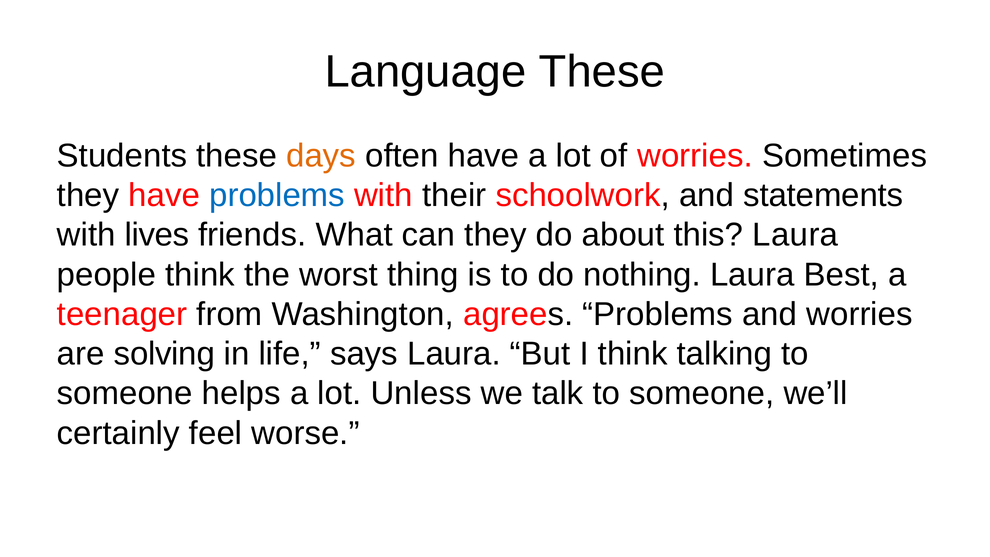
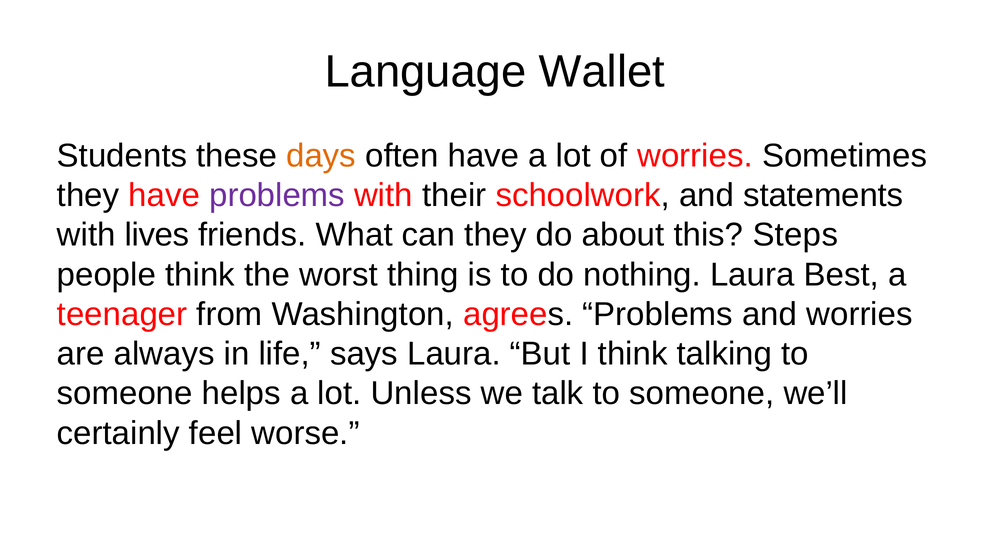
Language These: These -> Wallet
problems at (277, 195) colour: blue -> purple
this Laura: Laura -> Steps
solving: solving -> always
